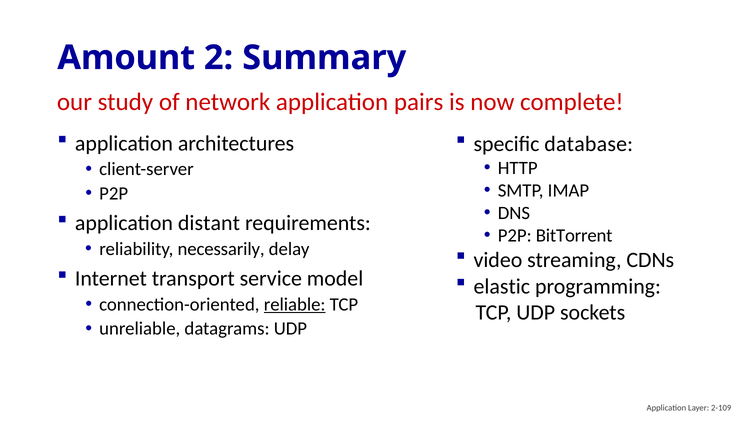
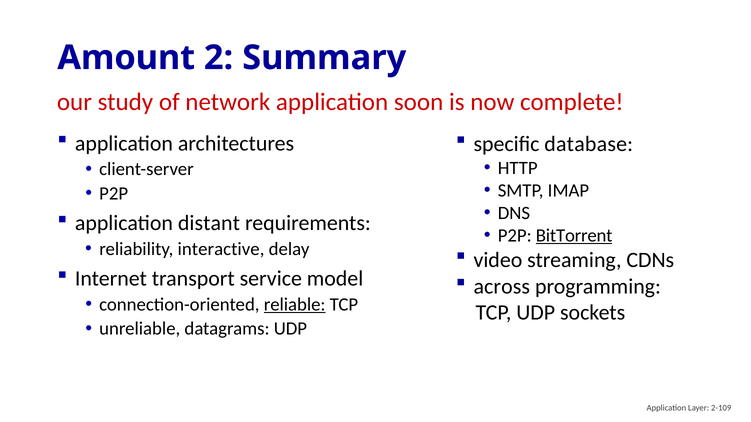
pairs: pairs -> soon
BitTorrent underline: none -> present
necessarily: necessarily -> interactive
elastic: elastic -> across
